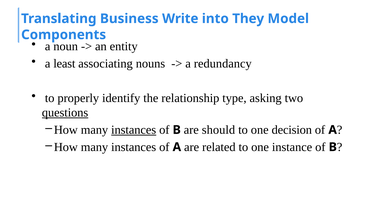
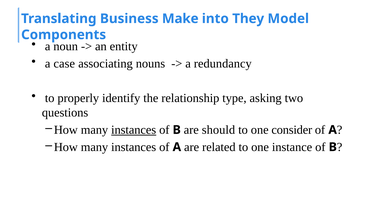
Write: Write -> Make
least: least -> case
questions underline: present -> none
decision: decision -> consider
